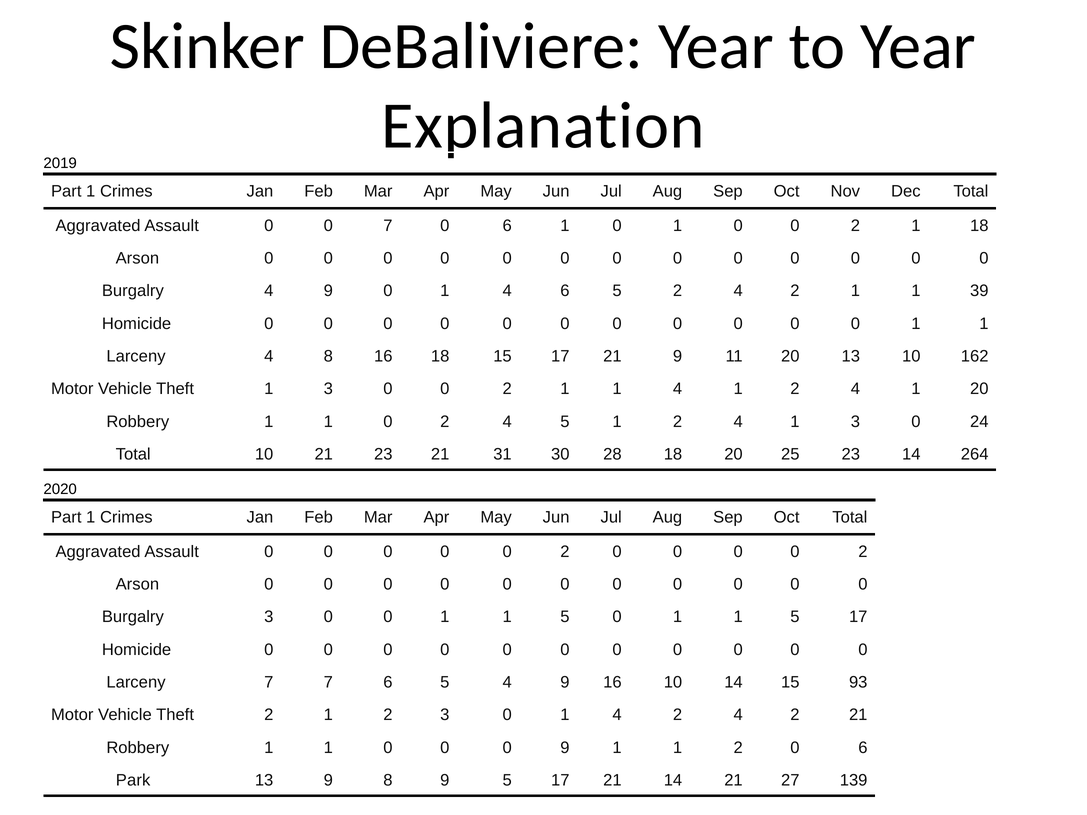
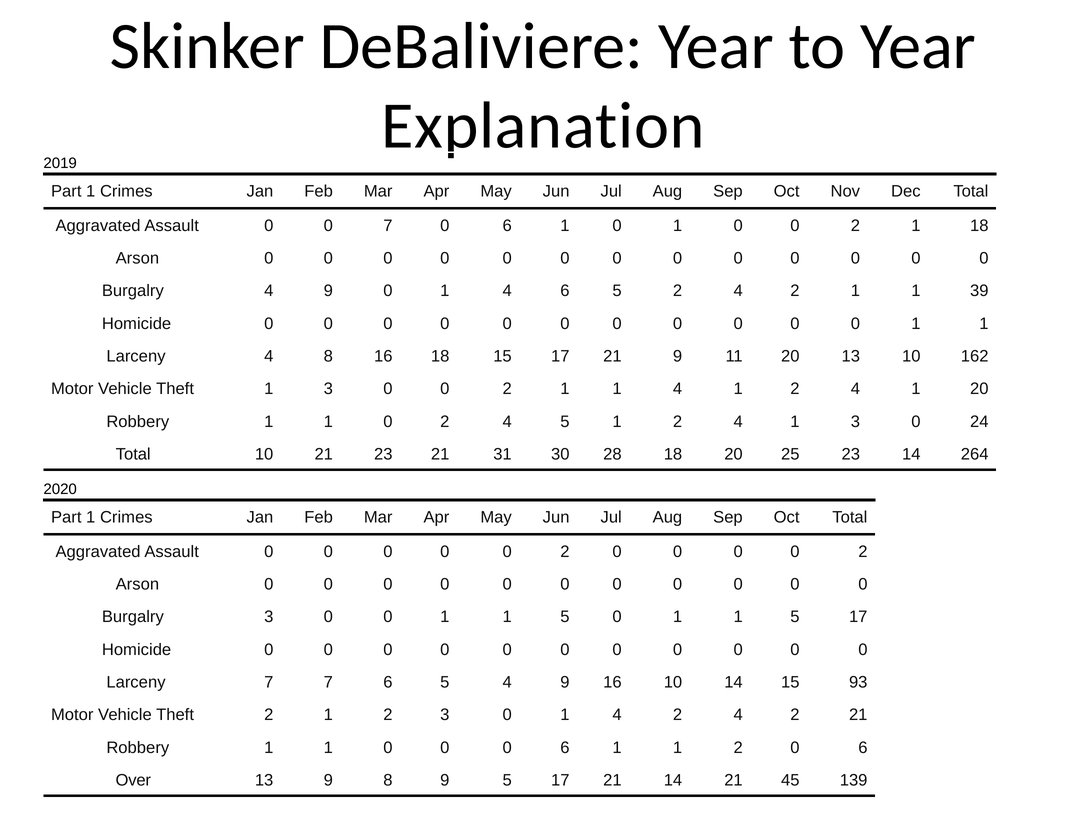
0 0 9: 9 -> 6
Park: Park -> Over
27: 27 -> 45
